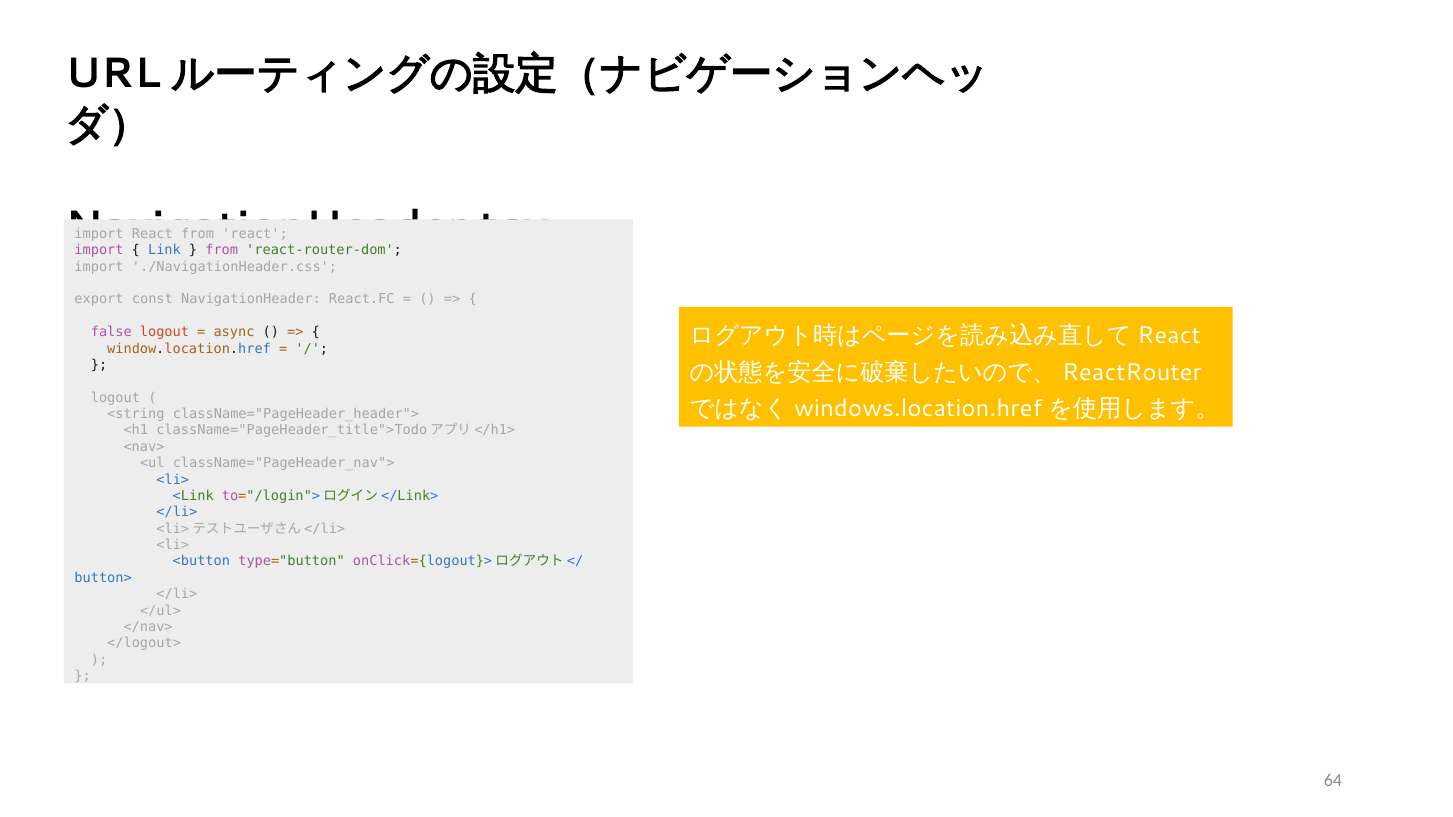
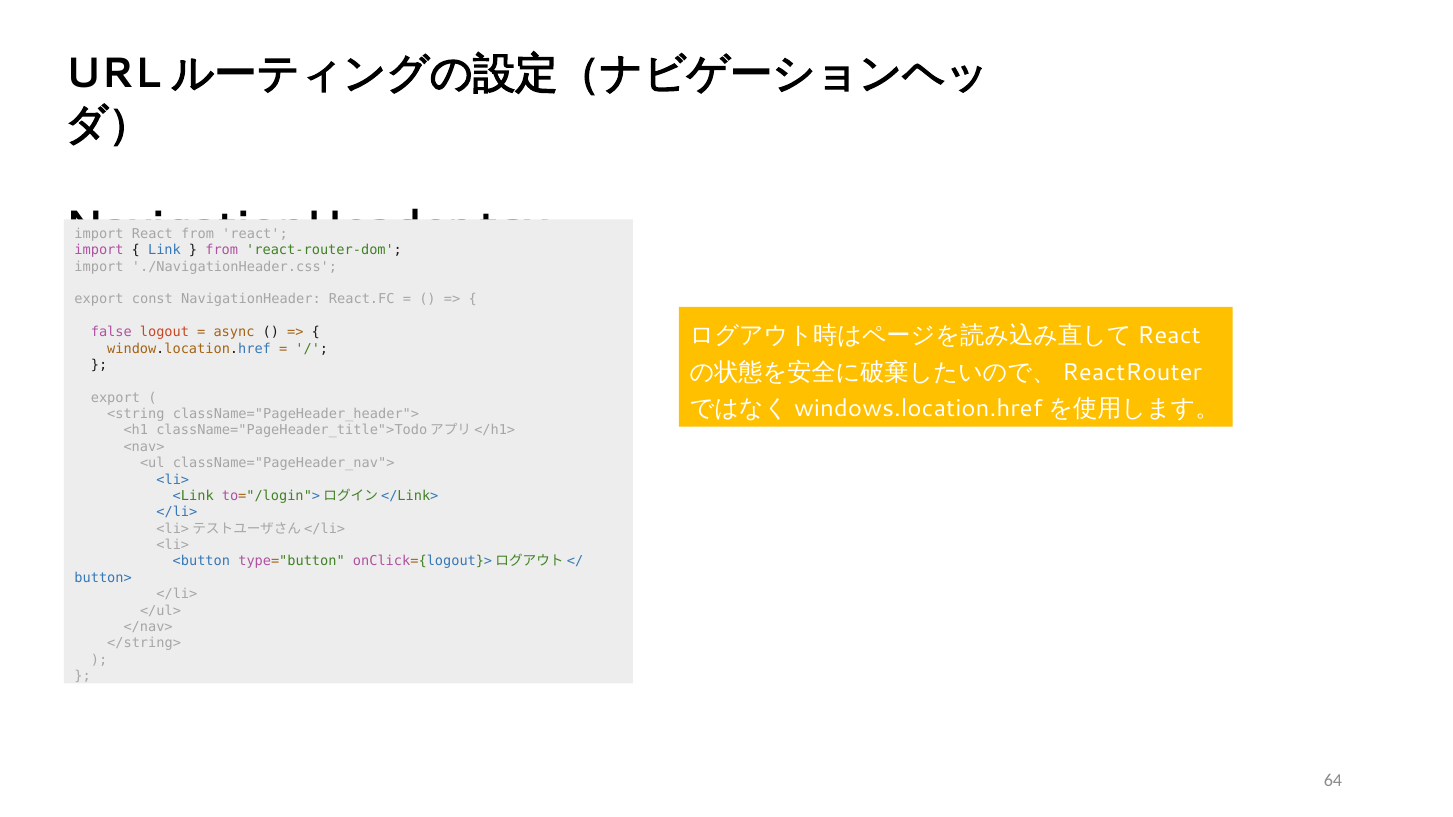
logout at (115, 398): logout -> export
</logout>: </logout> -> </string>
